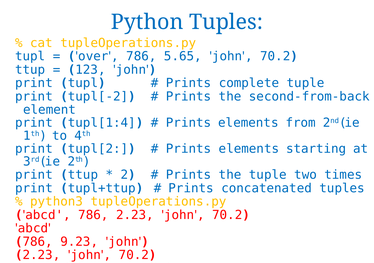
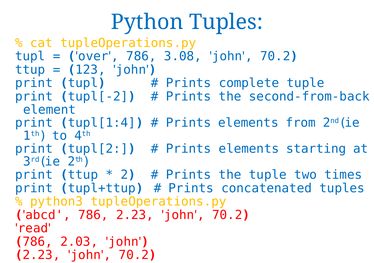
5.65: 5.65 -> 3.08
abcd at (33, 229): abcd -> read
9.23: 9.23 -> 2.03
